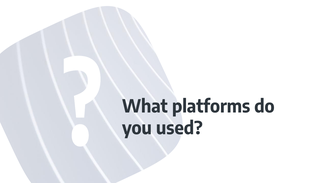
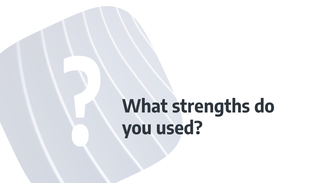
platforms: platforms -> strengths
